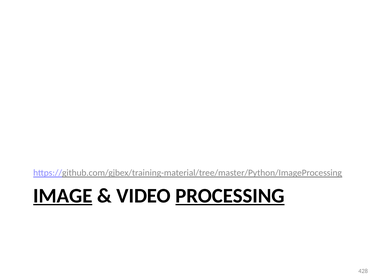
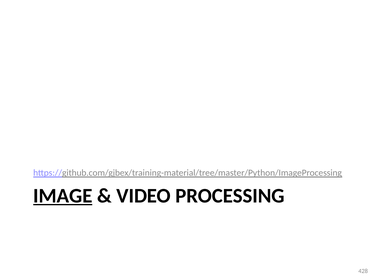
PROCESSING underline: present -> none
